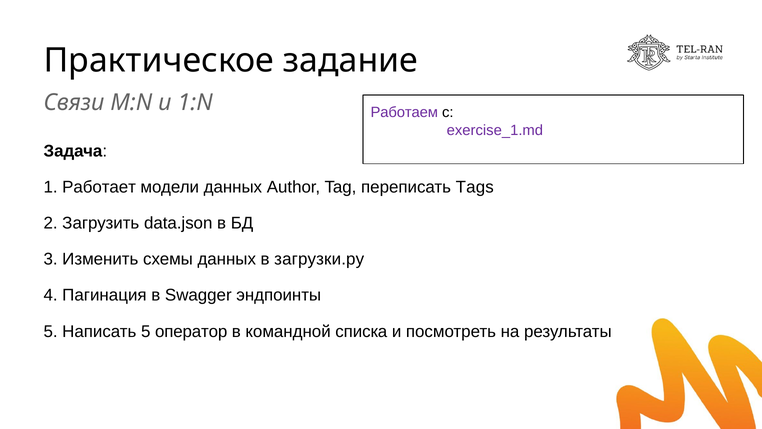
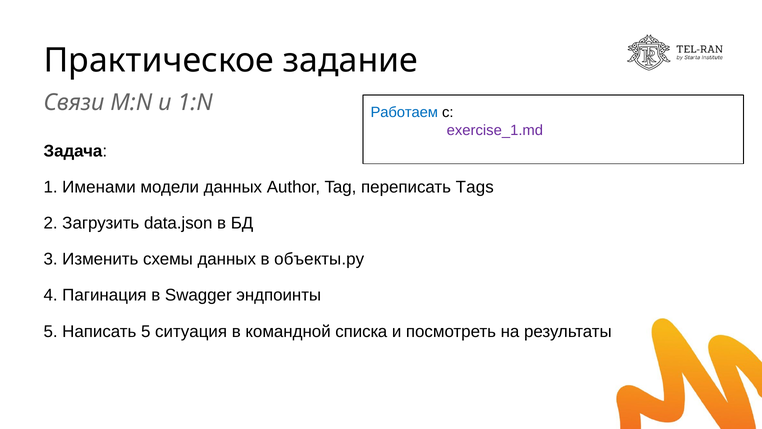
Работаем colour: purple -> blue
Работает: Работает -> Именами
загрузки.py: загрузки.py -> объекты.py
оператор: оператор -> ситуация
